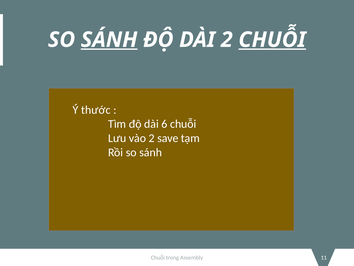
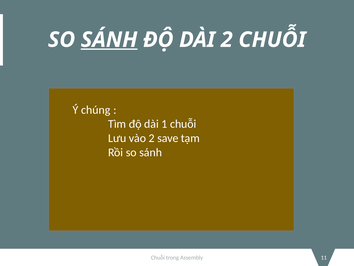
CHUỖI at (272, 40) underline: present -> none
thước: thước -> chúng
6: 6 -> 1
